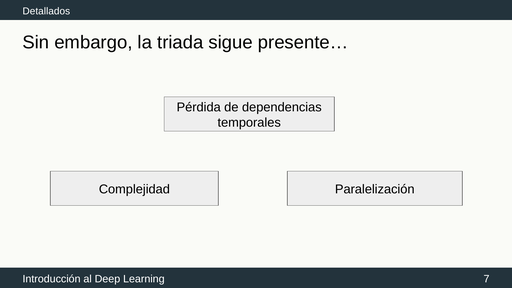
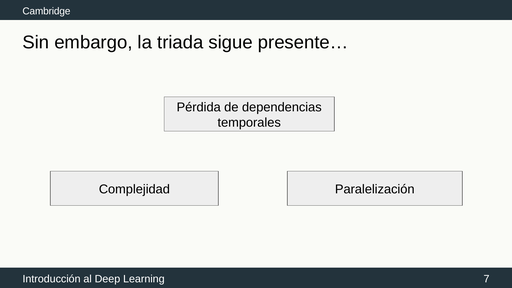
Detallados: Detallados -> Cambridge
